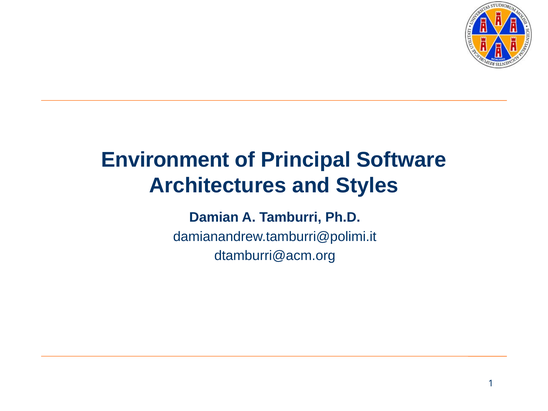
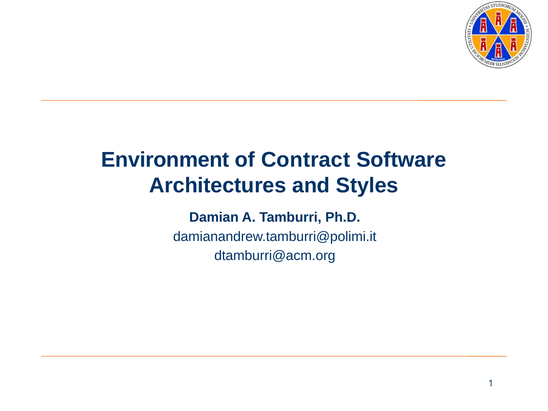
Principal: Principal -> Contract
